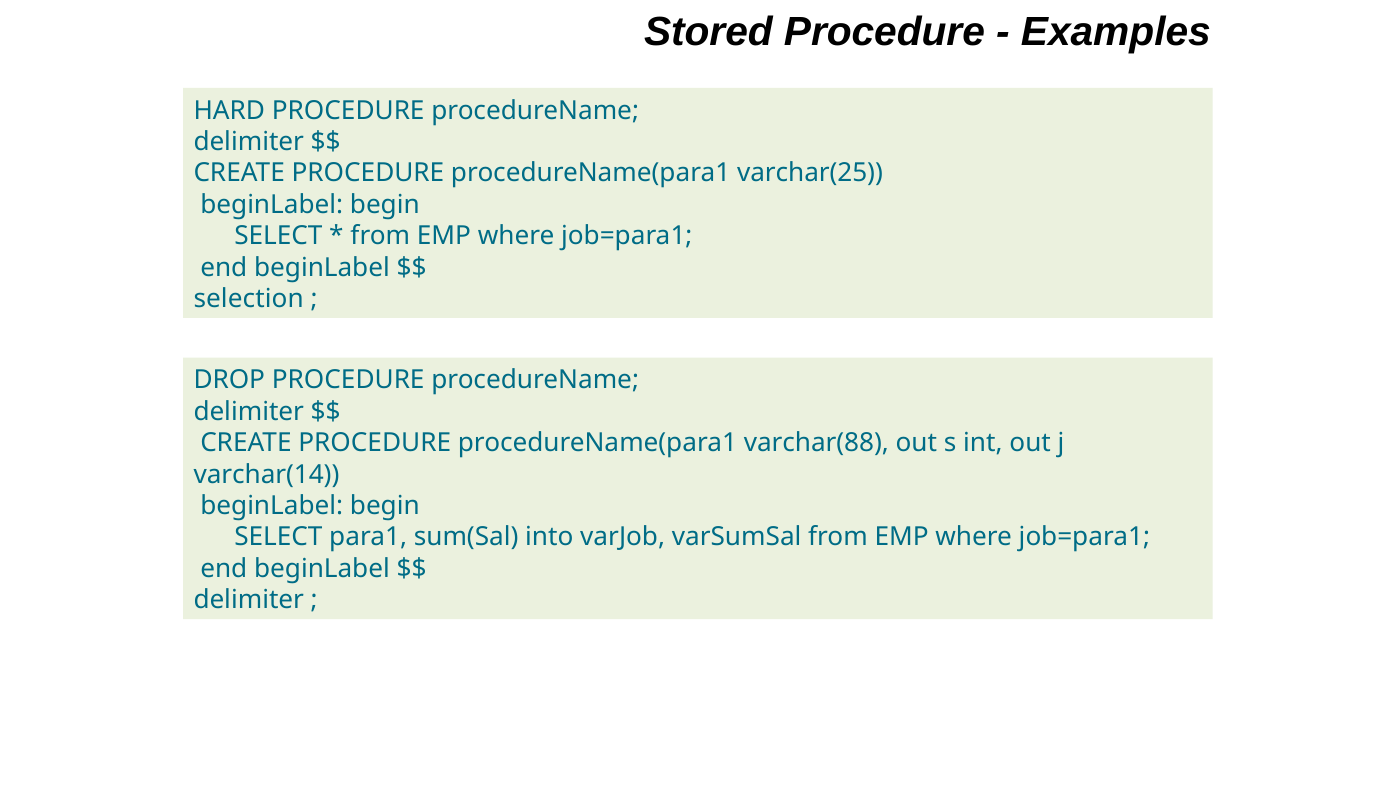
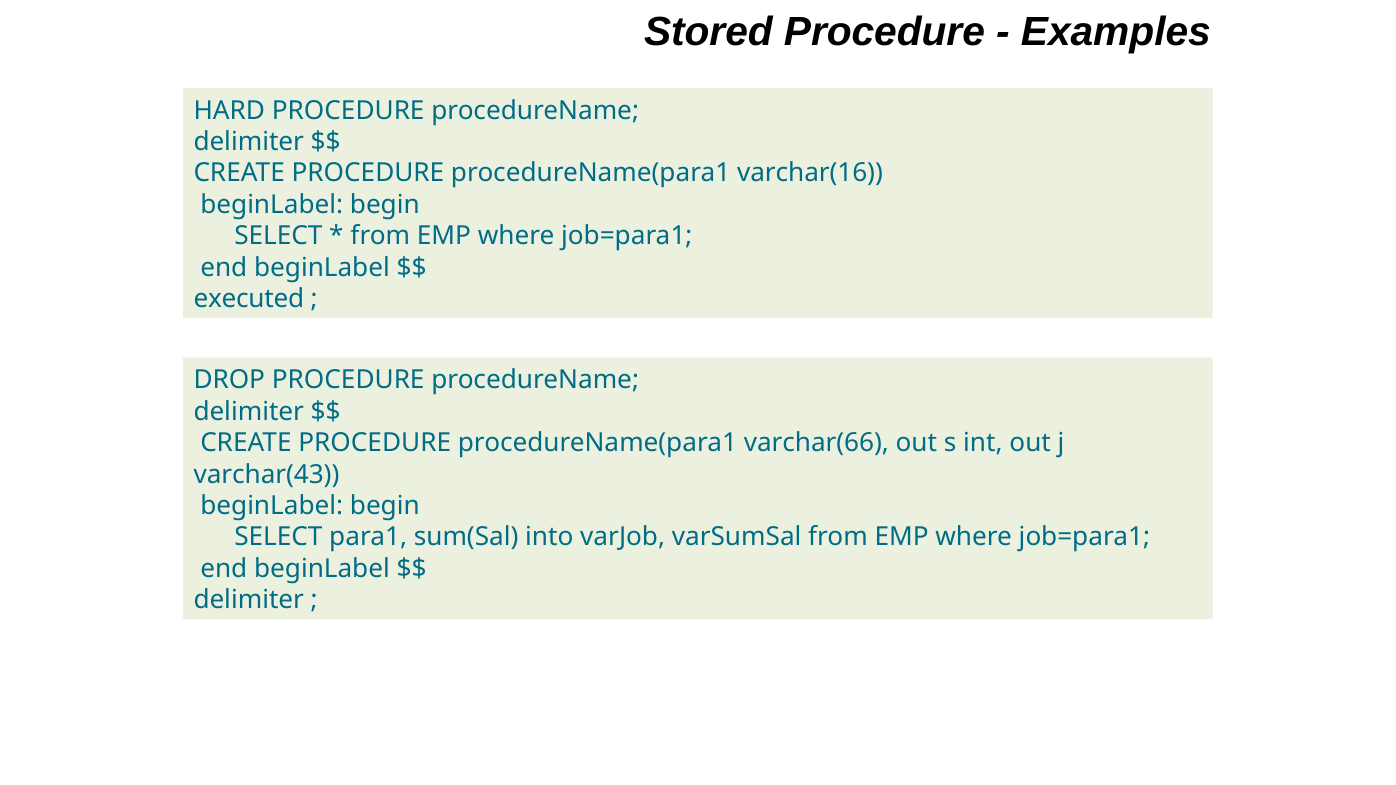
varchar(25: varchar(25 -> varchar(16
selection: selection -> executed
varchar(88: varchar(88 -> varchar(66
varchar(14: varchar(14 -> varchar(43
